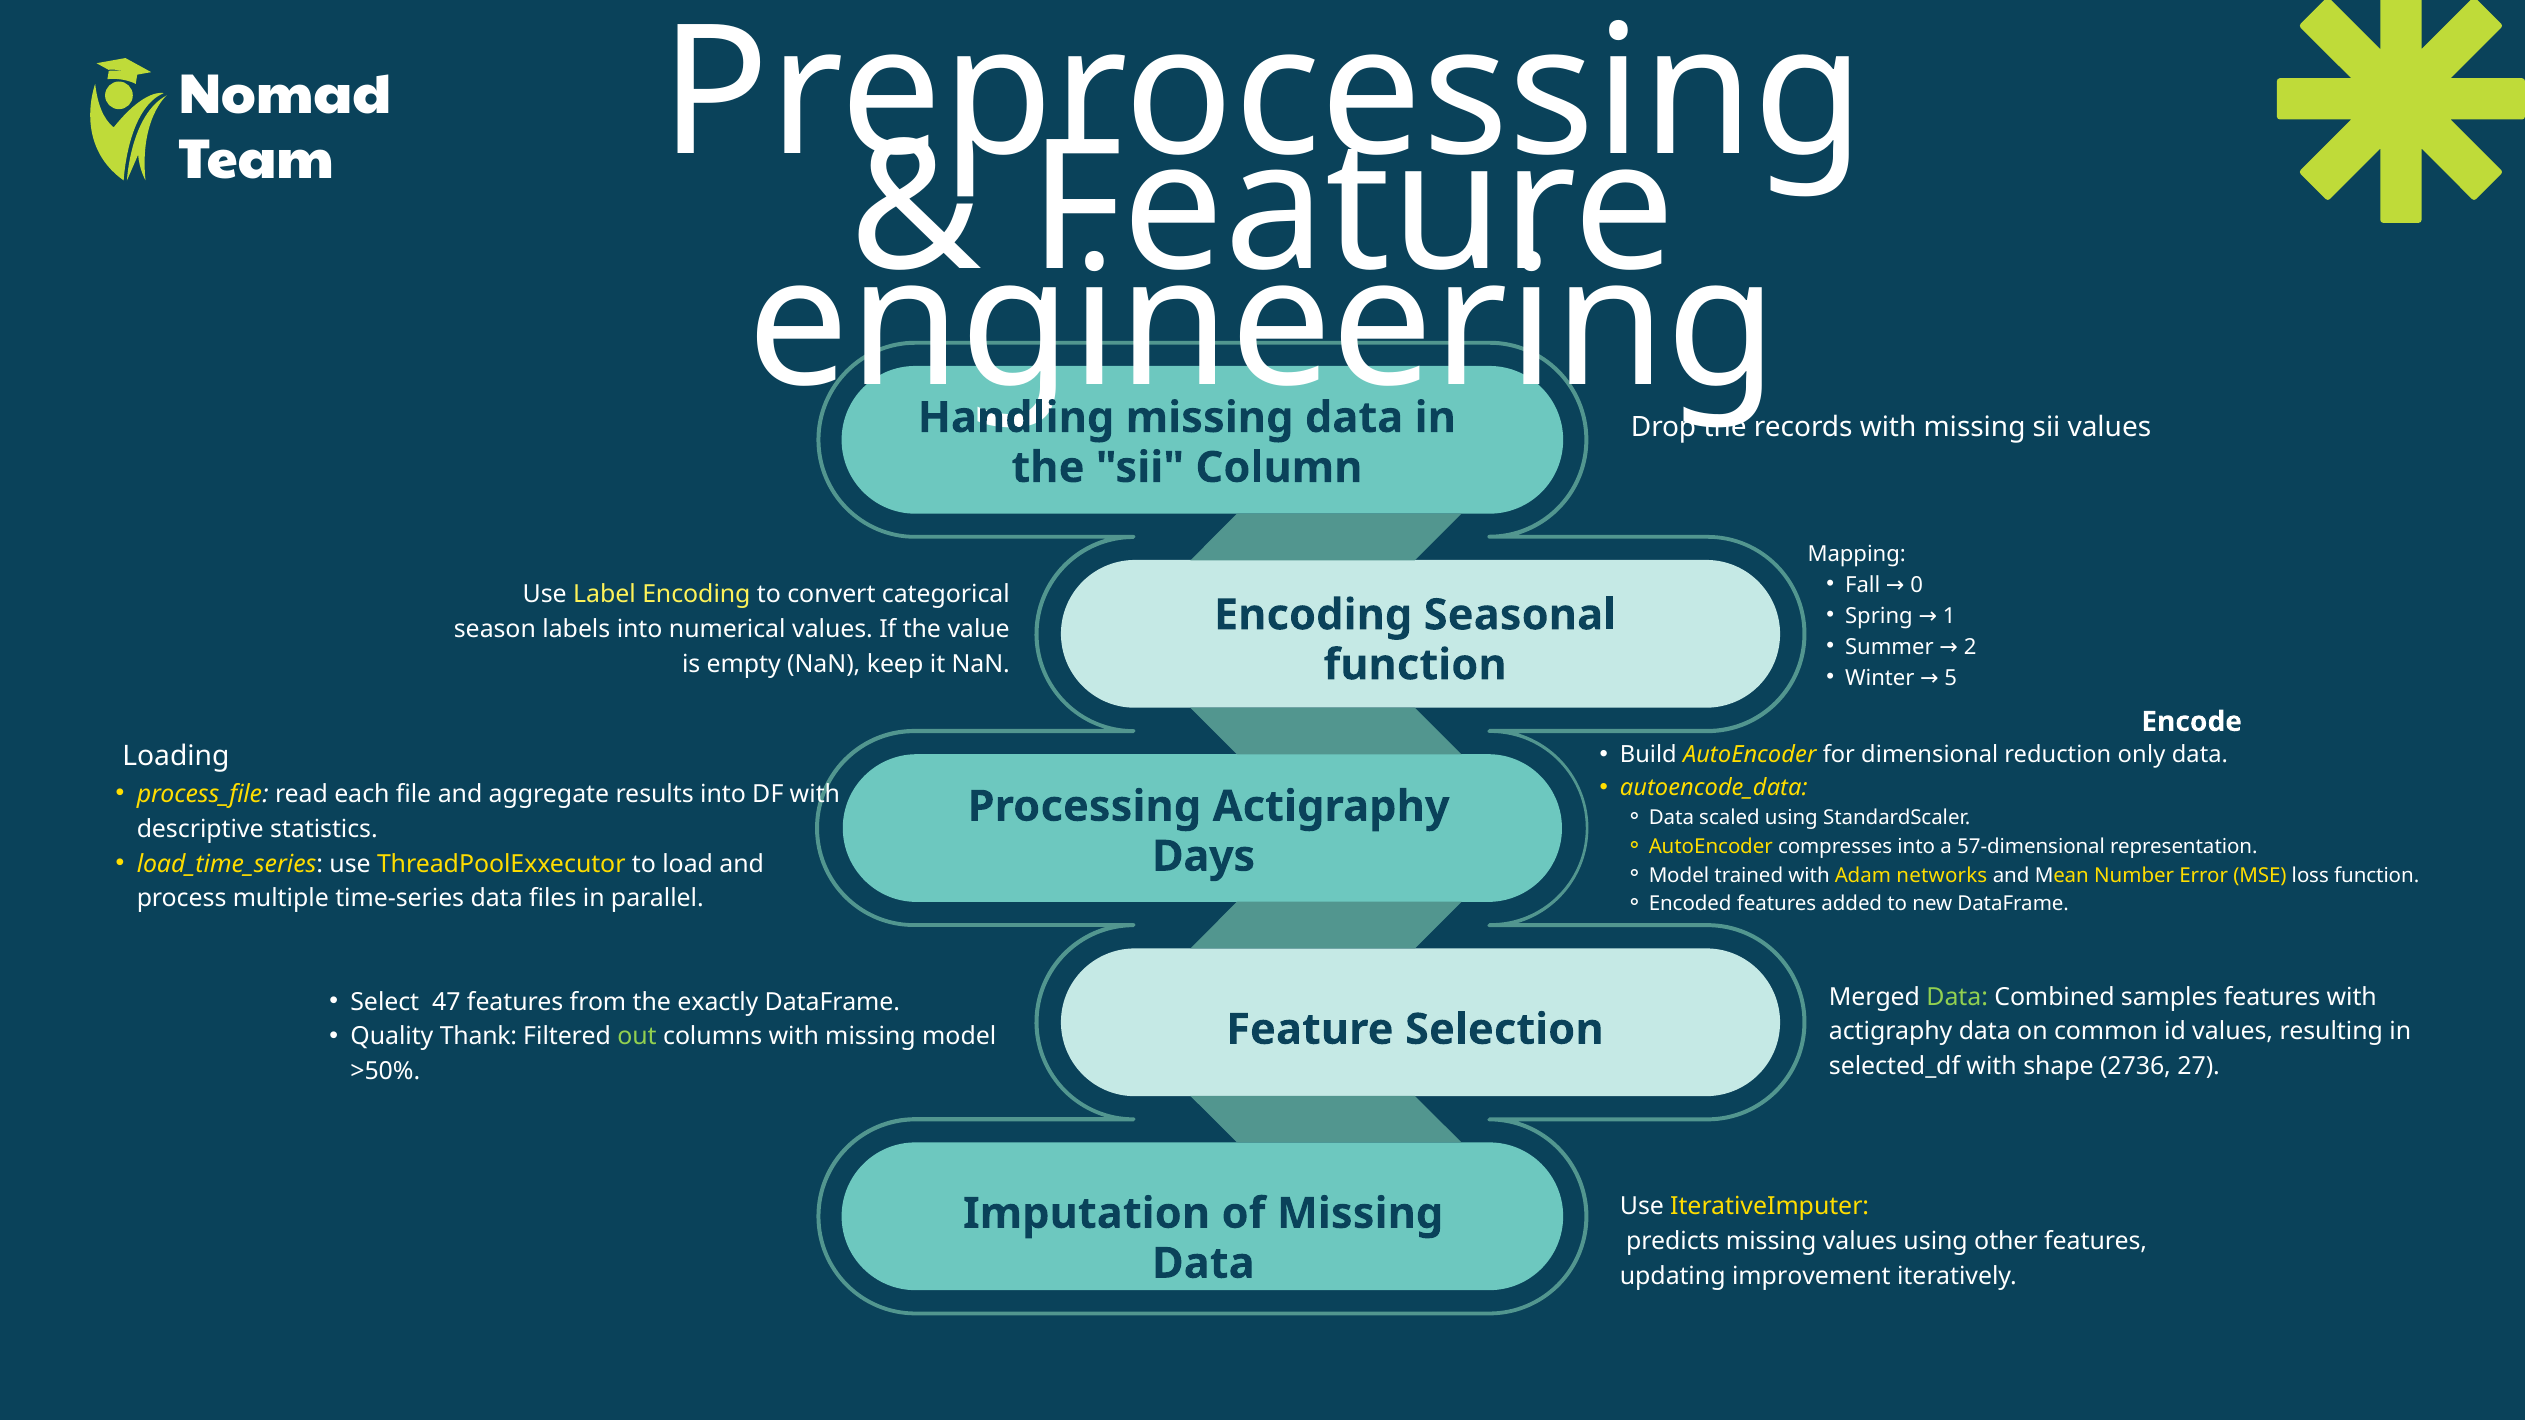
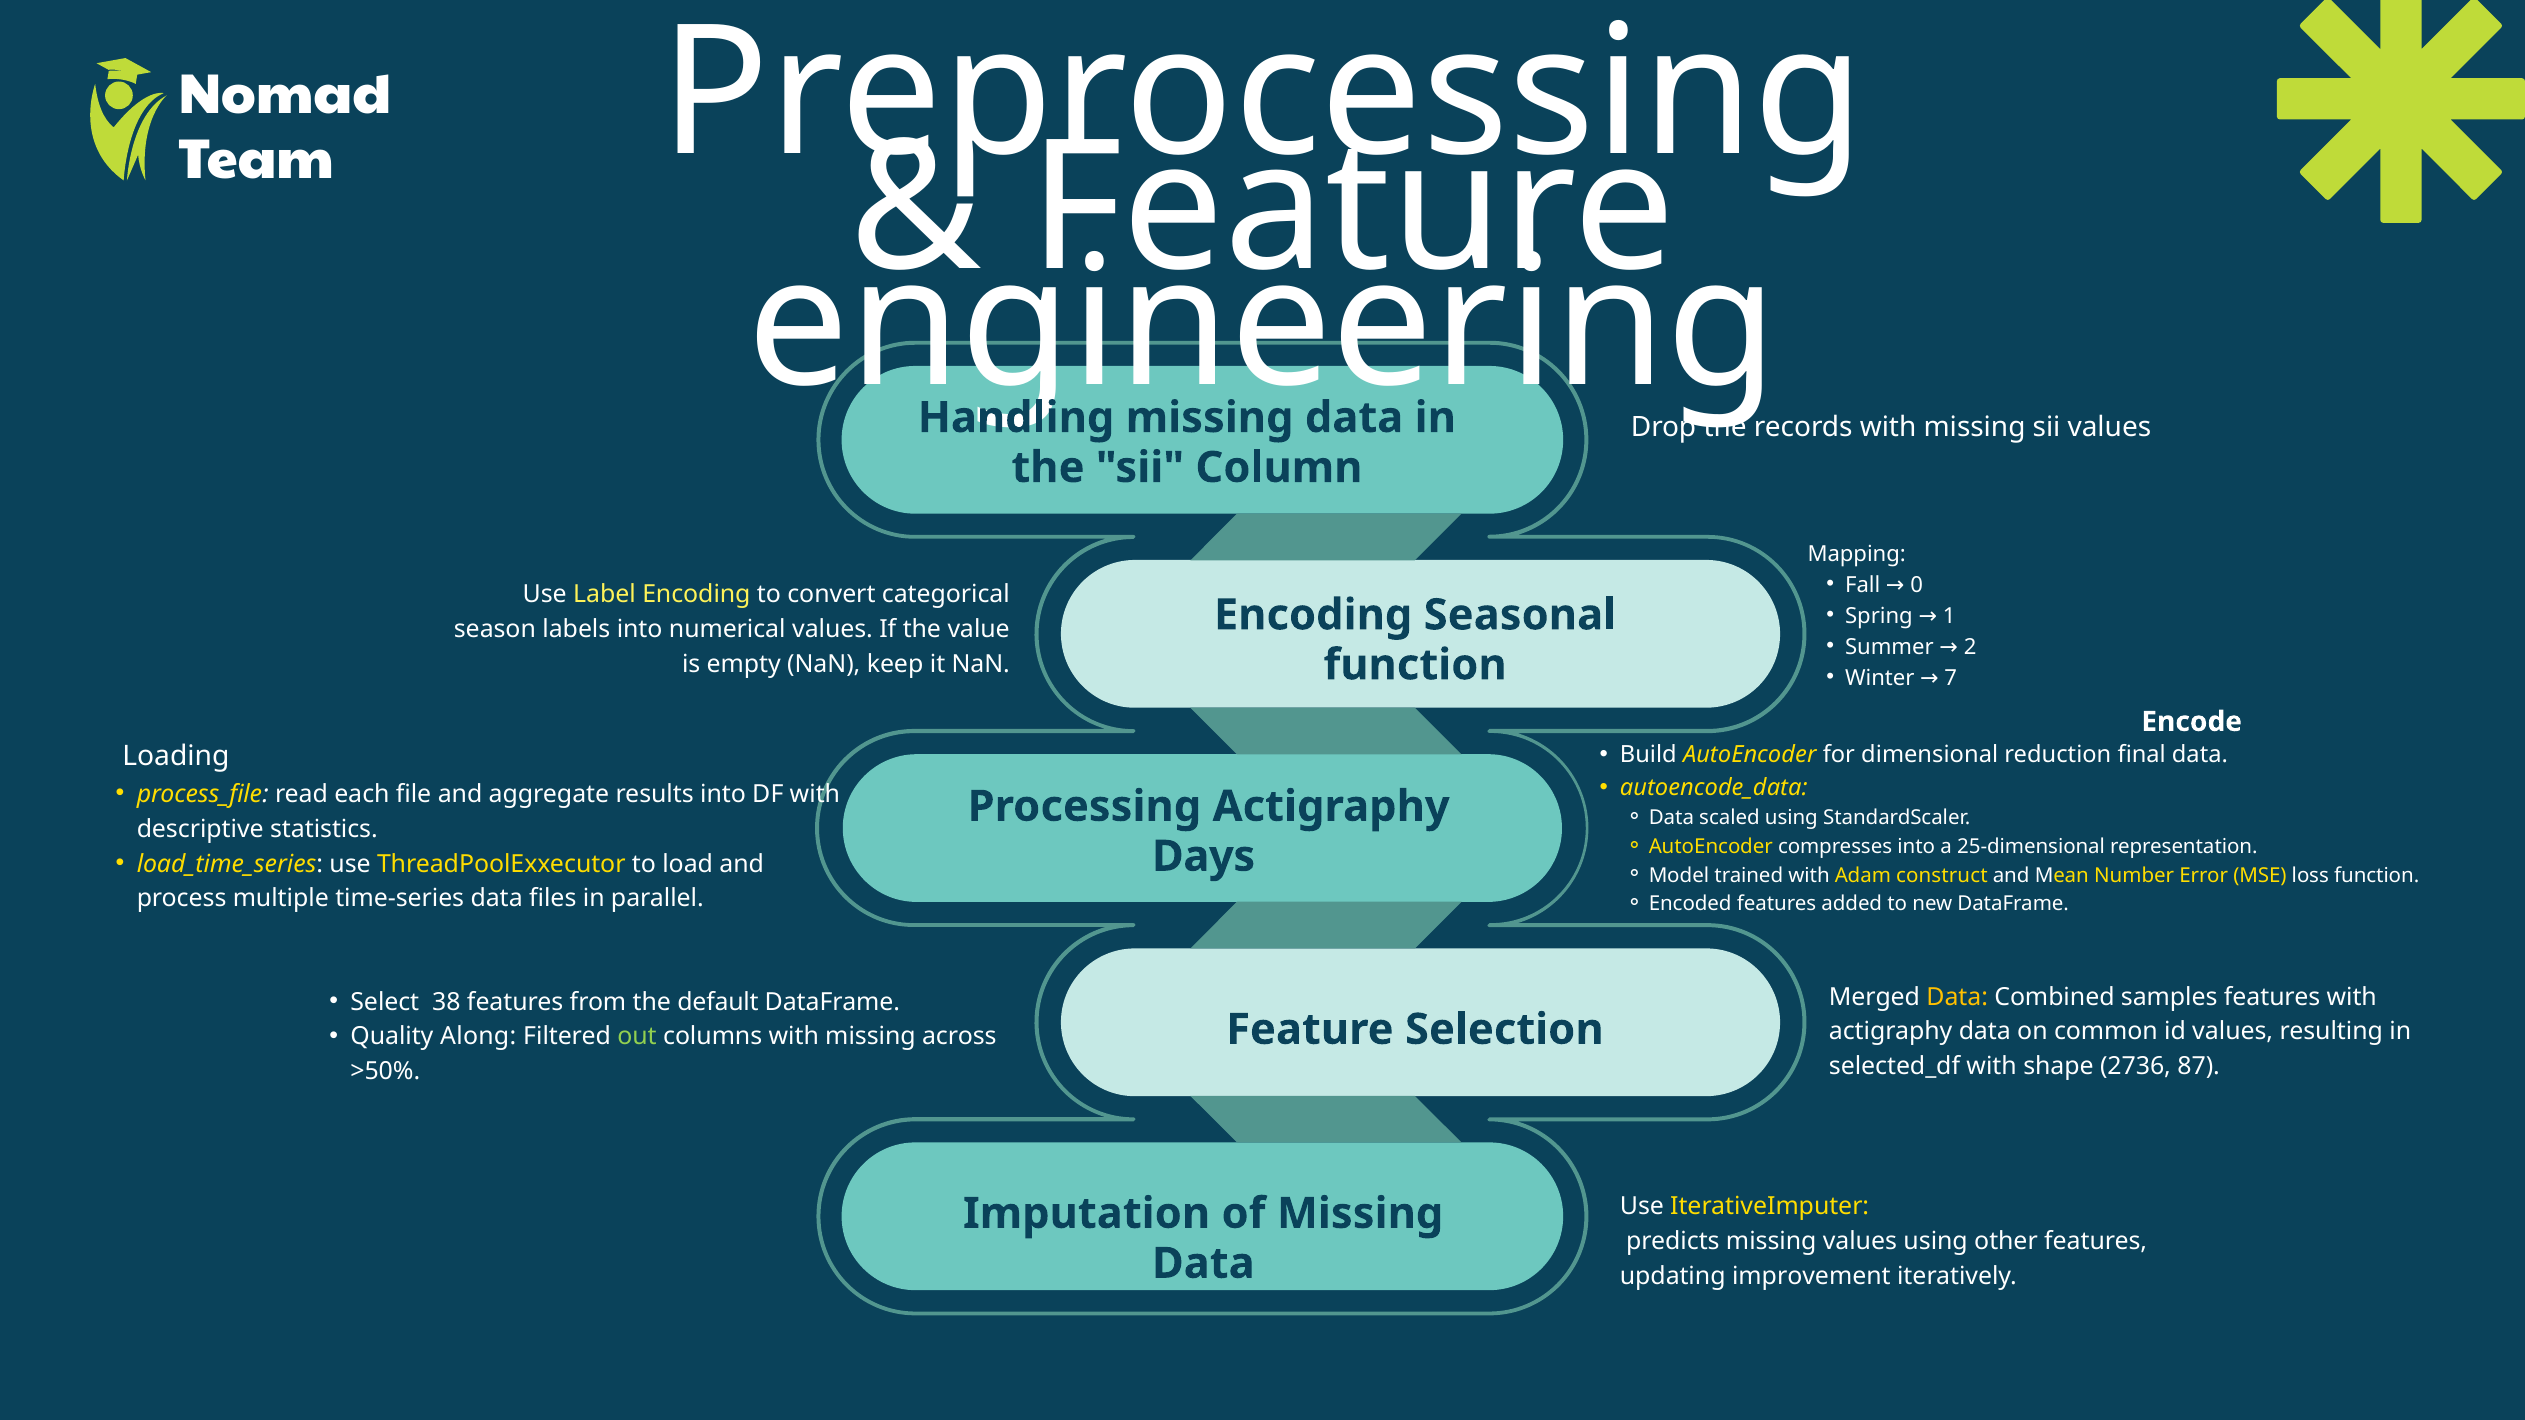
5: 5 -> 7
only: only -> final
57-dimensional: 57-dimensional -> 25-dimensional
networks: networks -> construct
47: 47 -> 38
exactly: exactly -> default
Data at (1957, 997) colour: light green -> yellow
Thank: Thank -> Along
missing model: model -> across
27: 27 -> 87
